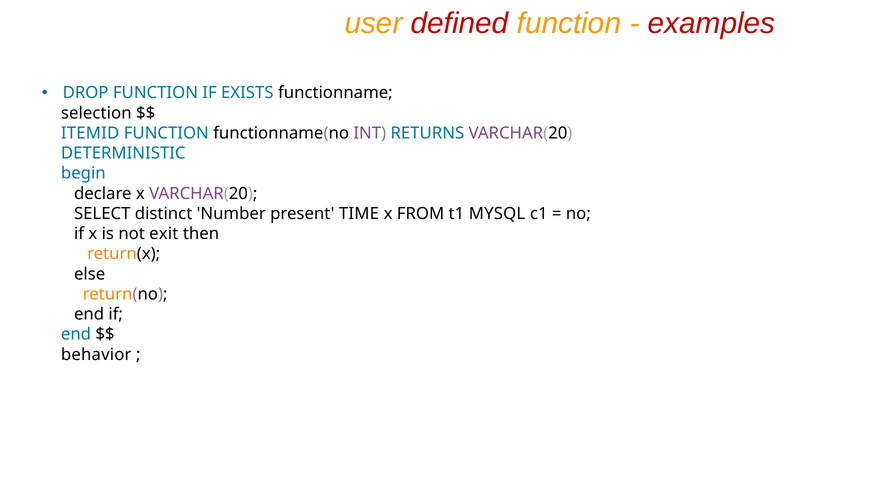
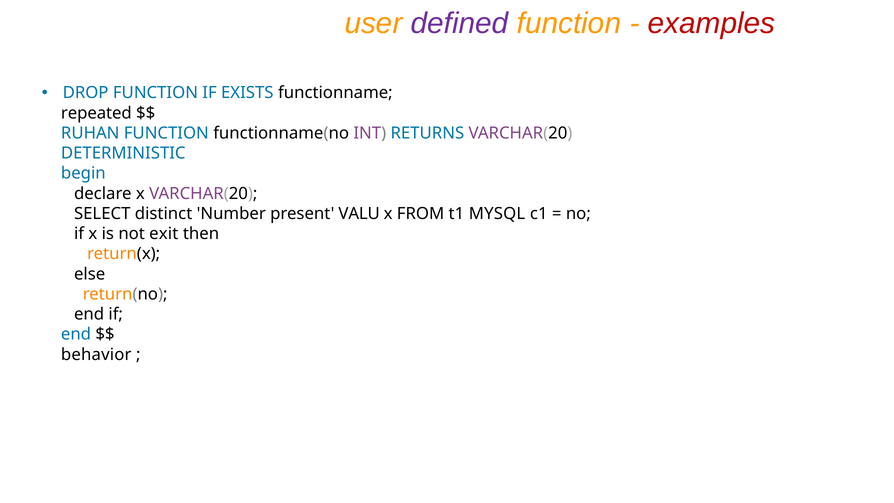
defined colour: red -> purple
selection: selection -> repeated
ITEMID: ITEMID -> RUHAN
TIME: TIME -> VALU
